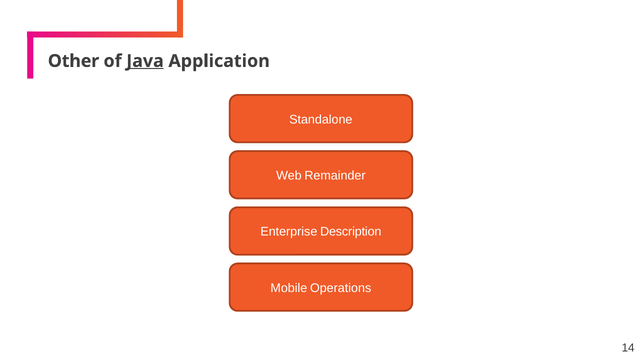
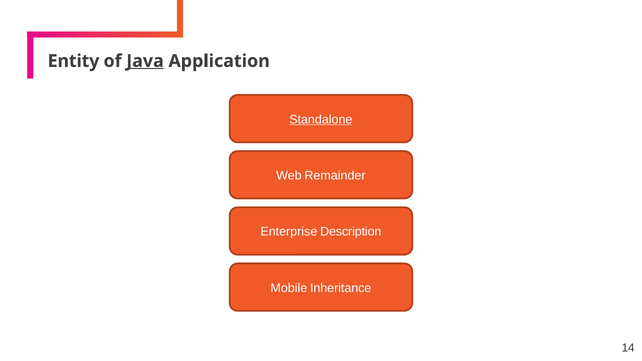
Other: Other -> Entity
Standalone underline: none -> present
Operations: Operations -> Inheritance
